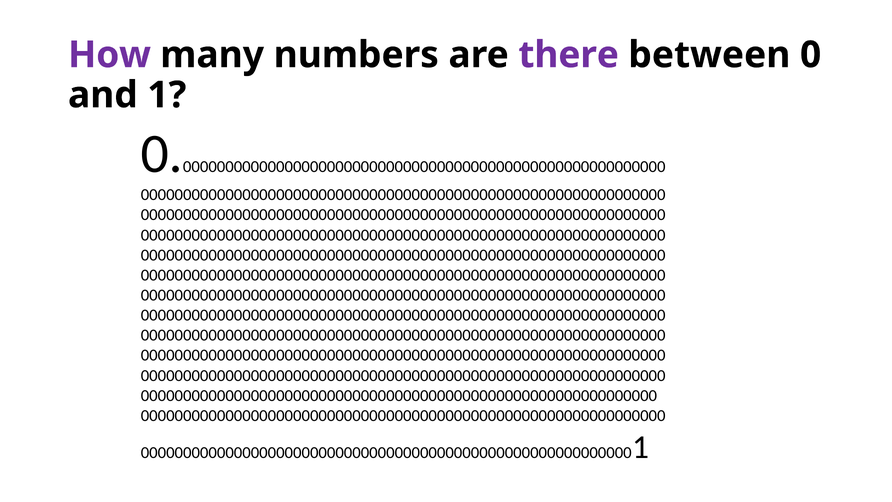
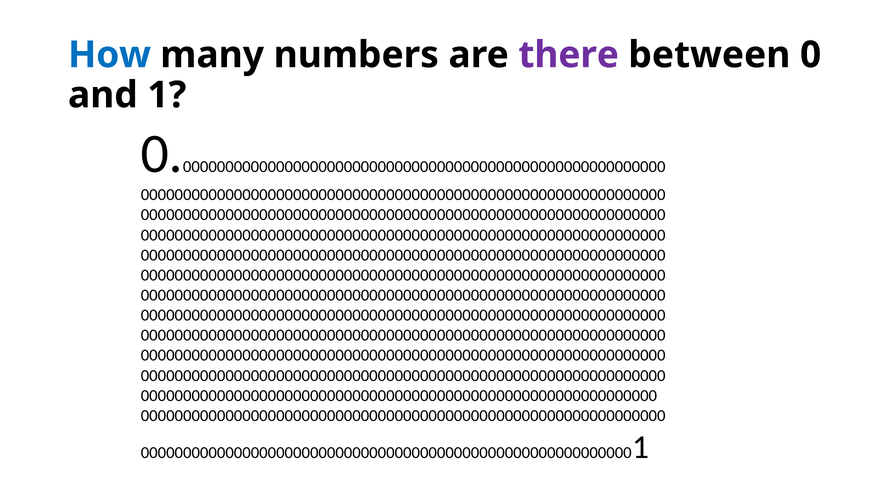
How colour: purple -> blue
